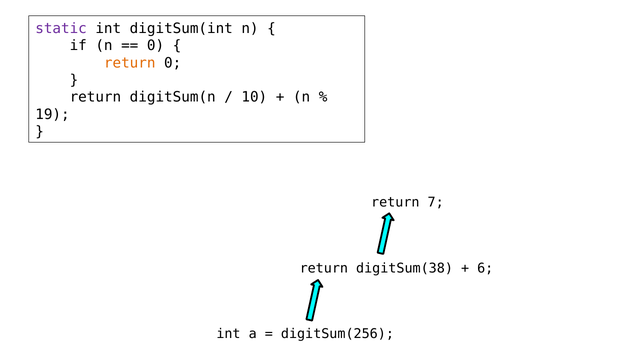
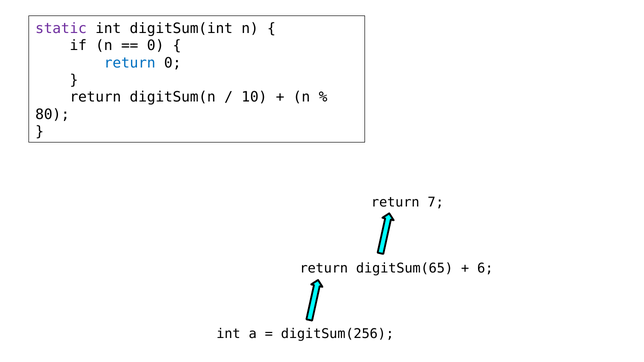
return at (130, 63) colour: orange -> blue
19: 19 -> 80
digitSum(38: digitSum(38 -> digitSum(65
